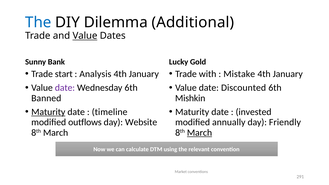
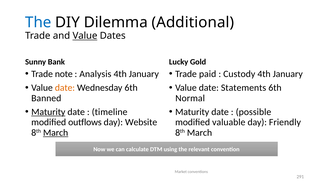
start: start -> note
with: with -> paid
Mistake: Mistake -> Custody
date at (65, 88) colour: purple -> orange
Discounted: Discounted -> Statements
Mishkin: Mishkin -> Normal
invested: invested -> possible
annually: annually -> valuable
March at (56, 133) underline: none -> present
March at (200, 133) underline: present -> none
